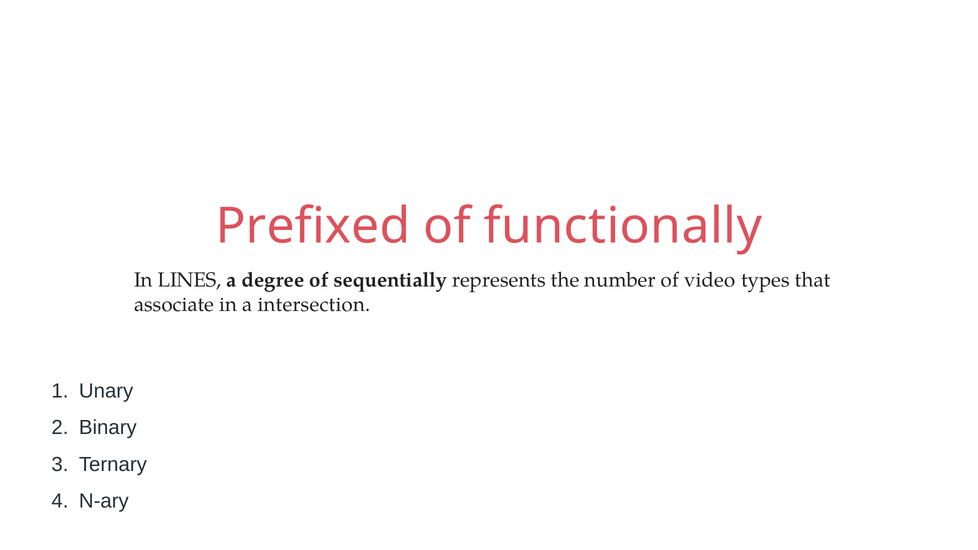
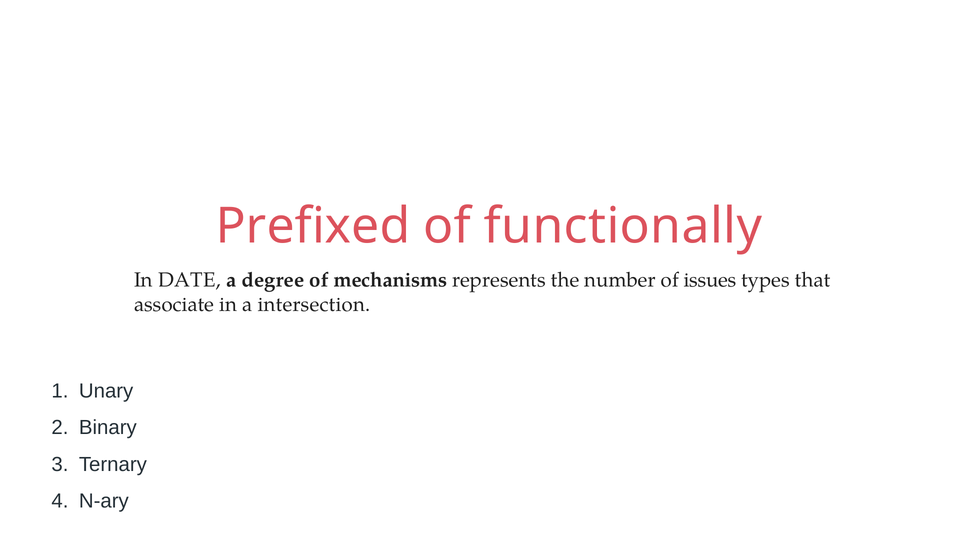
LINES: LINES -> DATE
sequentially: sequentially -> mechanisms
video: video -> issues
